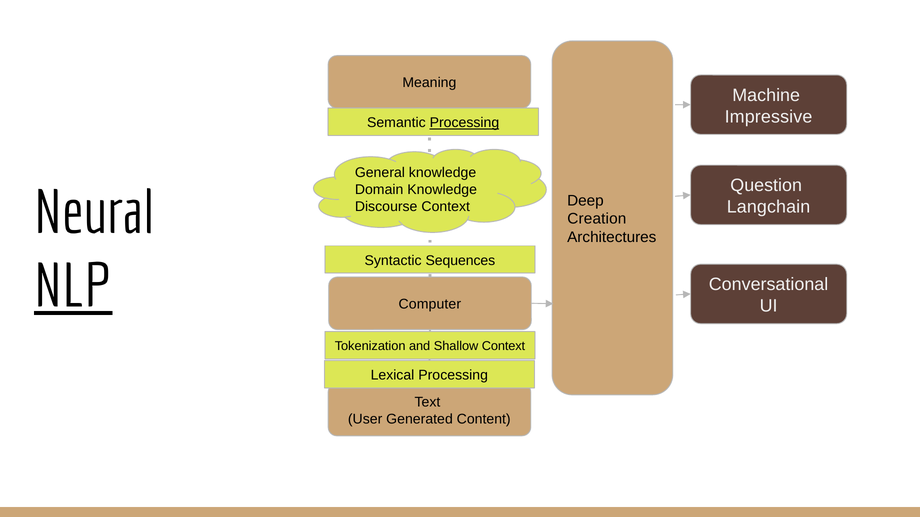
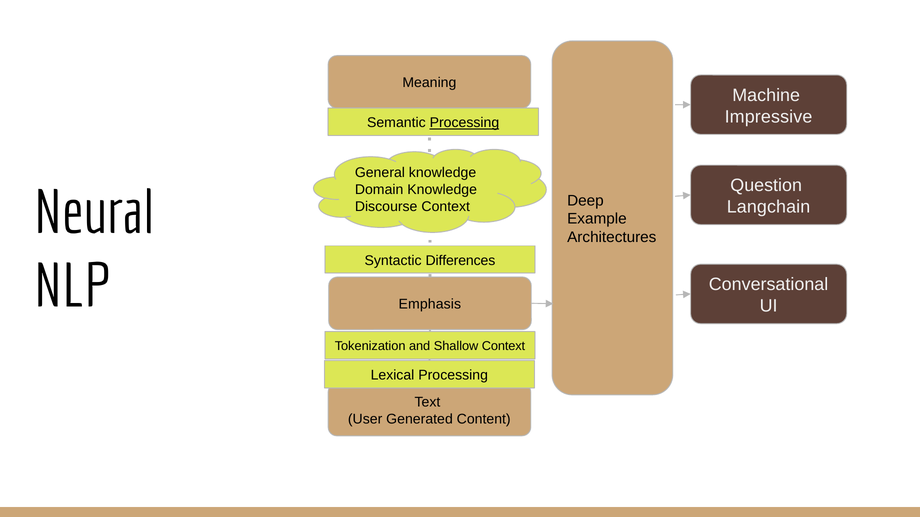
Creation: Creation -> Example
Sequences: Sequences -> Differences
NLP underline: present -> none
Computer: Computer -> Emphasis
